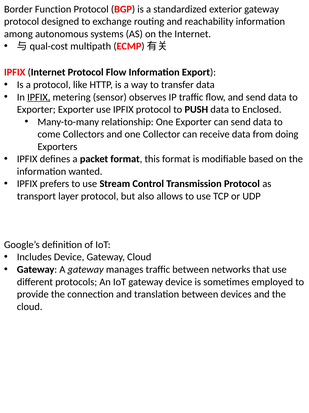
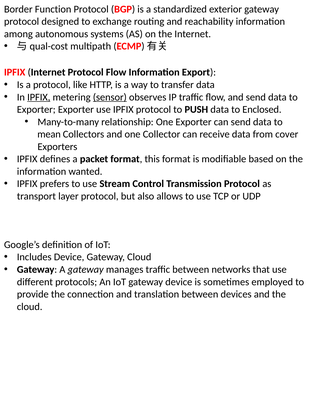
sensor underline: none -> present
come: come -> mean
doing: doing -> cover
